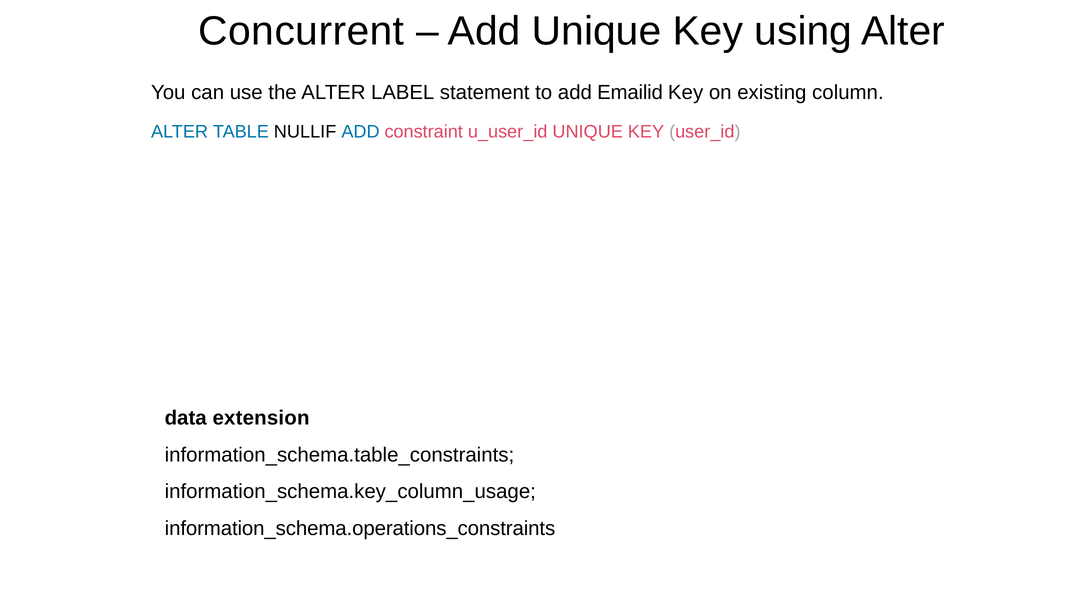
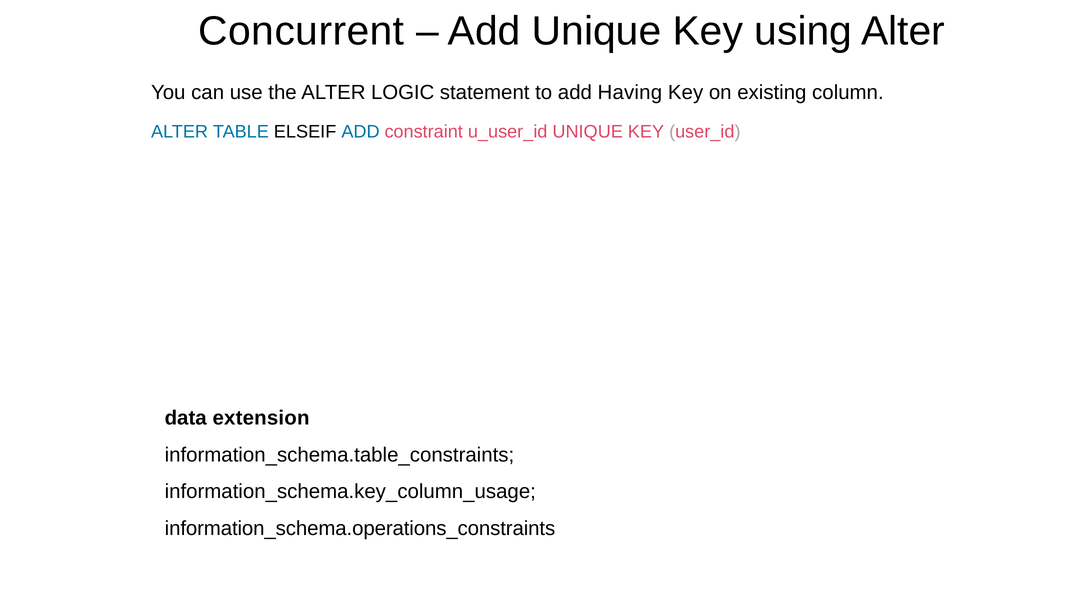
LABEL: LABEL -> LOGIC
Emailid: Emailid -> Having
NULLIF: NULLIF -> ELSEIF
